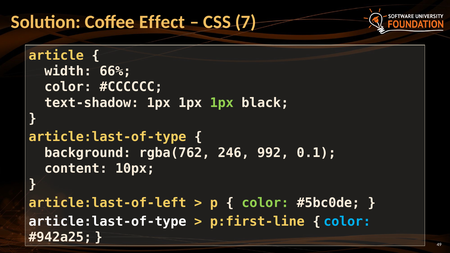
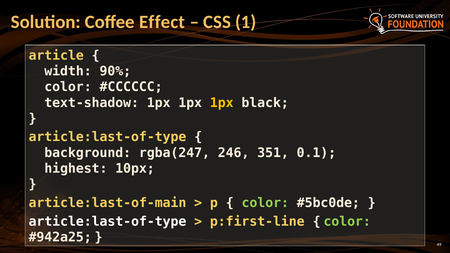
7: 7 -> 1
66%: 66% -> 90%
1px at (222, 103) colour: light green -> yellow
rgba(762: rgba(762 -> rgba(247
992: 992 -> 351
content: content -> highest
article:last-of-left: article:last-of-left -> article:last-of-main
color at (347, 222) colour: light blue -> light green
